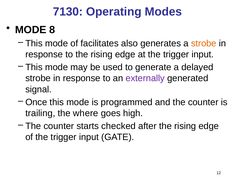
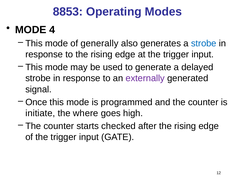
7130: 7130 -> 8853
8: 8 -> 4
facilitates: facilitates -> generally
strobe at (204, 43) colour: orange -> blue
trailing: trailing -> initiate
